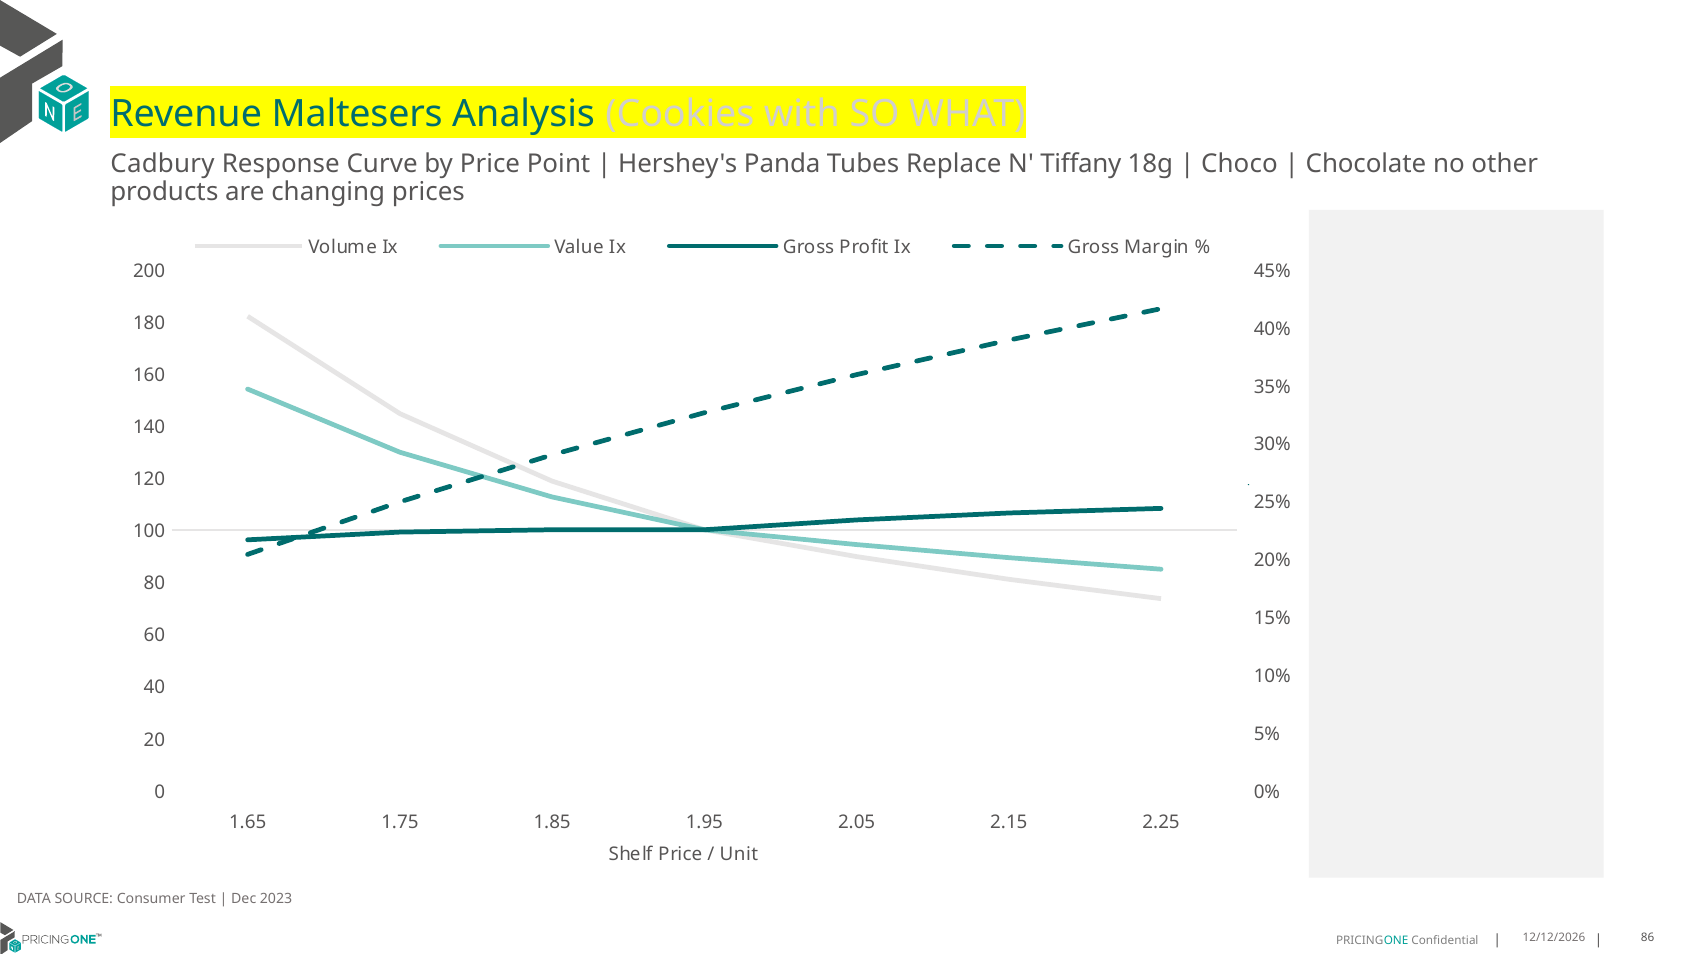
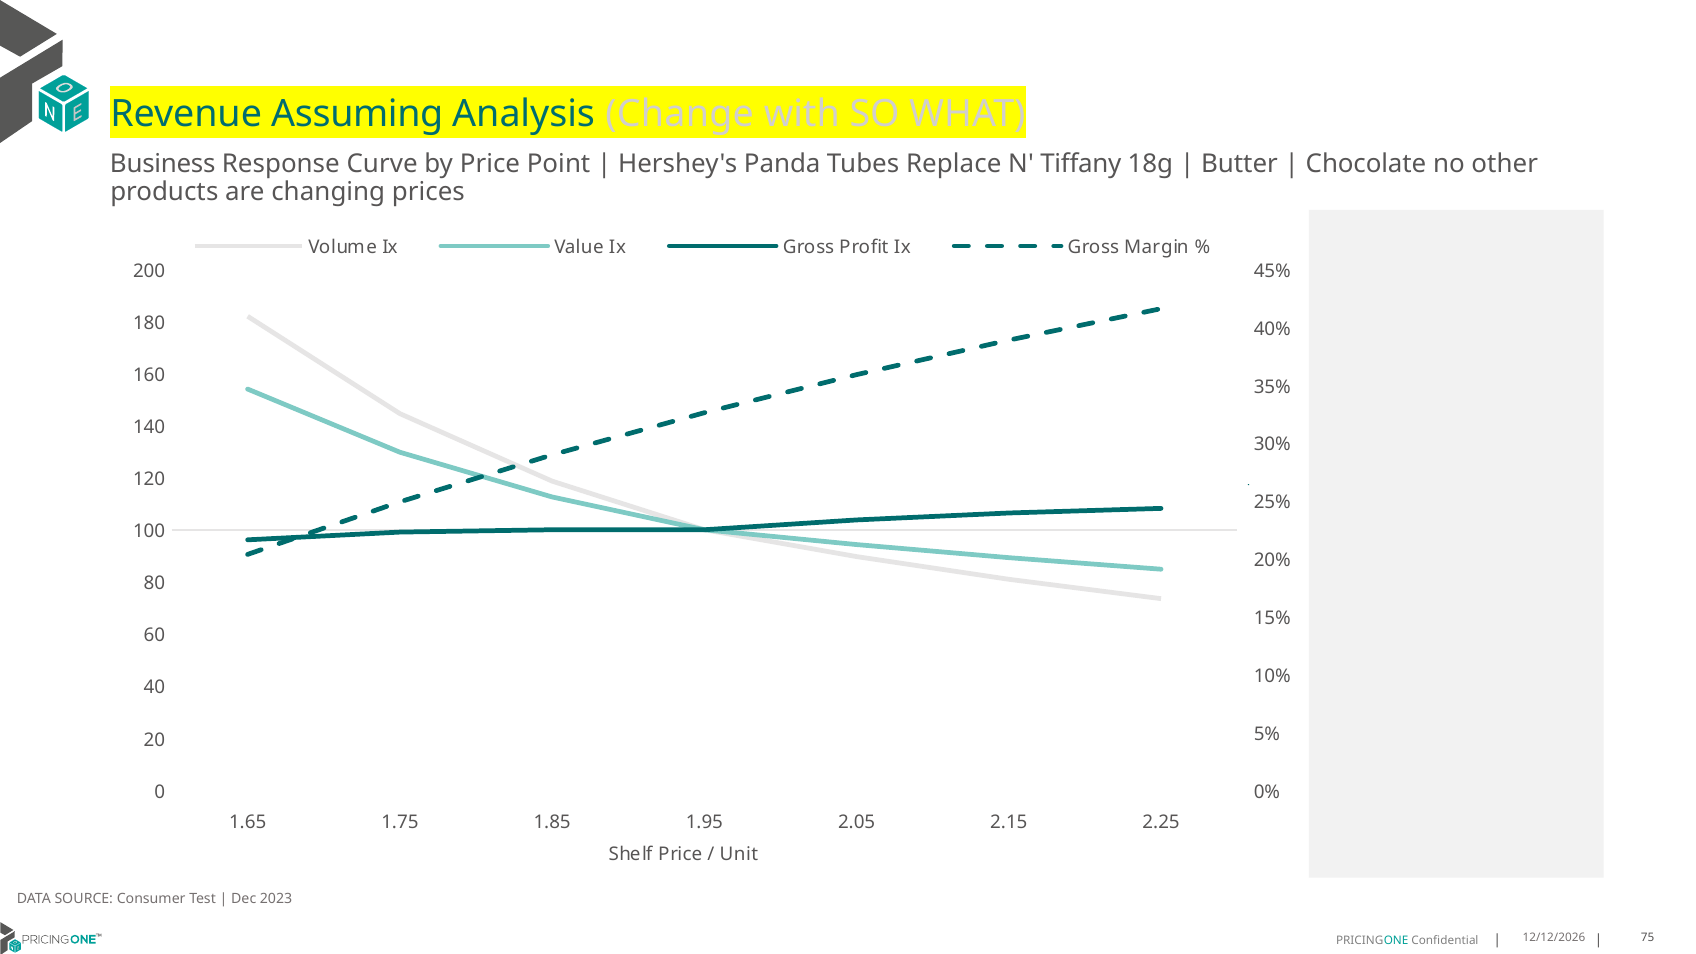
Maltesers: Maltesers -> Assuming
Cookies: Cookies -> Change
Cadbury: Cadbury -> Business
Choco: Choco -> Butter
86: 86 -> 75
